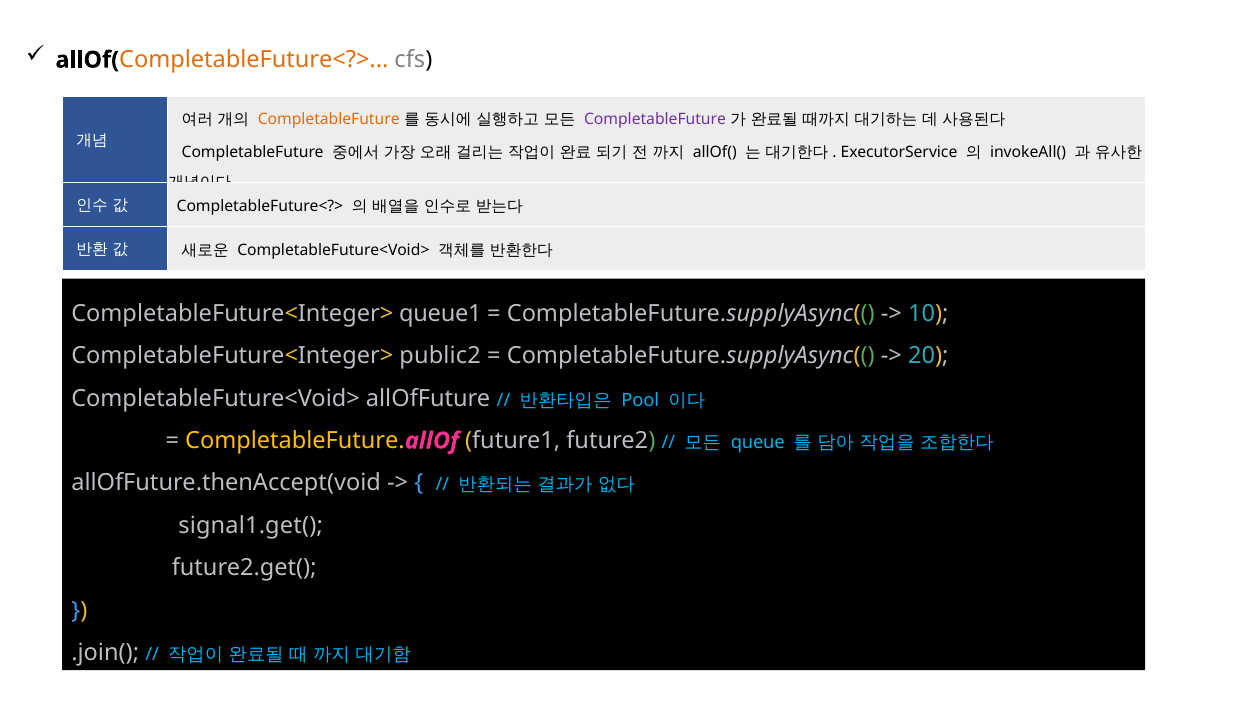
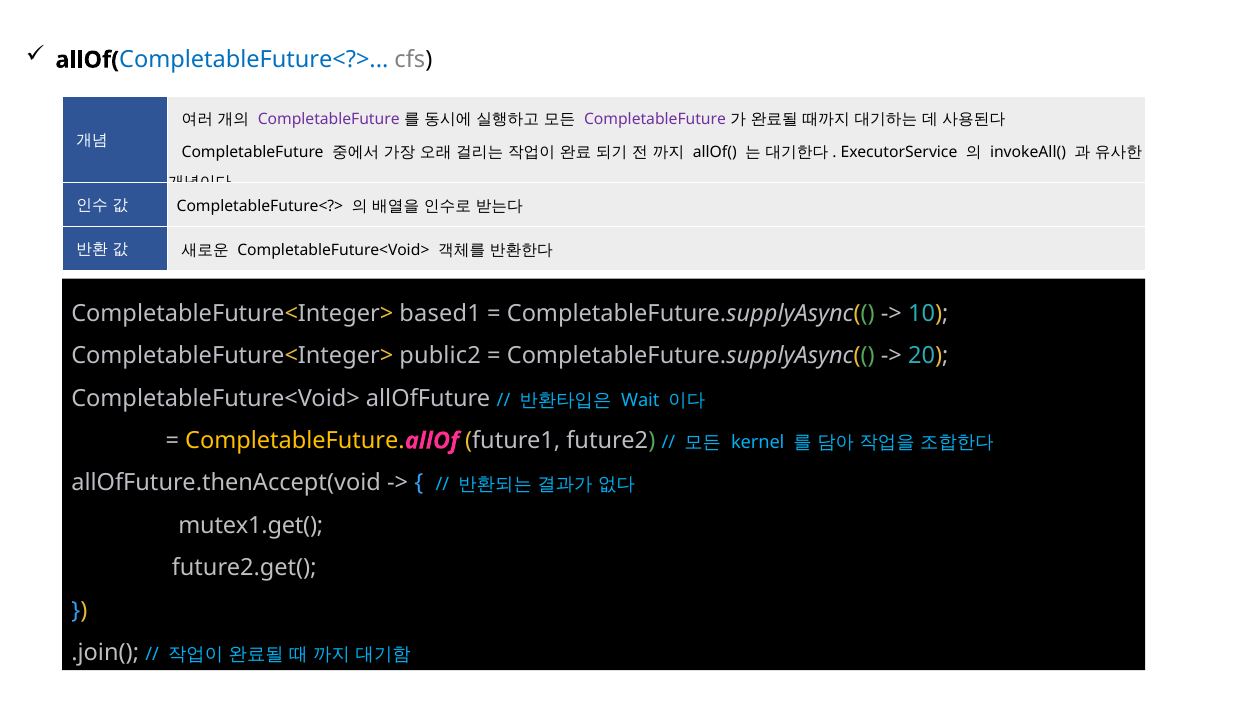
CompletableFuture<?> at (254, 60) colour: orange -> blue
CompletableFuture at (329, 120) colour: orange -> purple
queue1: queue1 -> based1
Pool: Pool -> Wait
queue: queue -> kernel
signal1.get(: signal1.get( -> mutex1.get(
